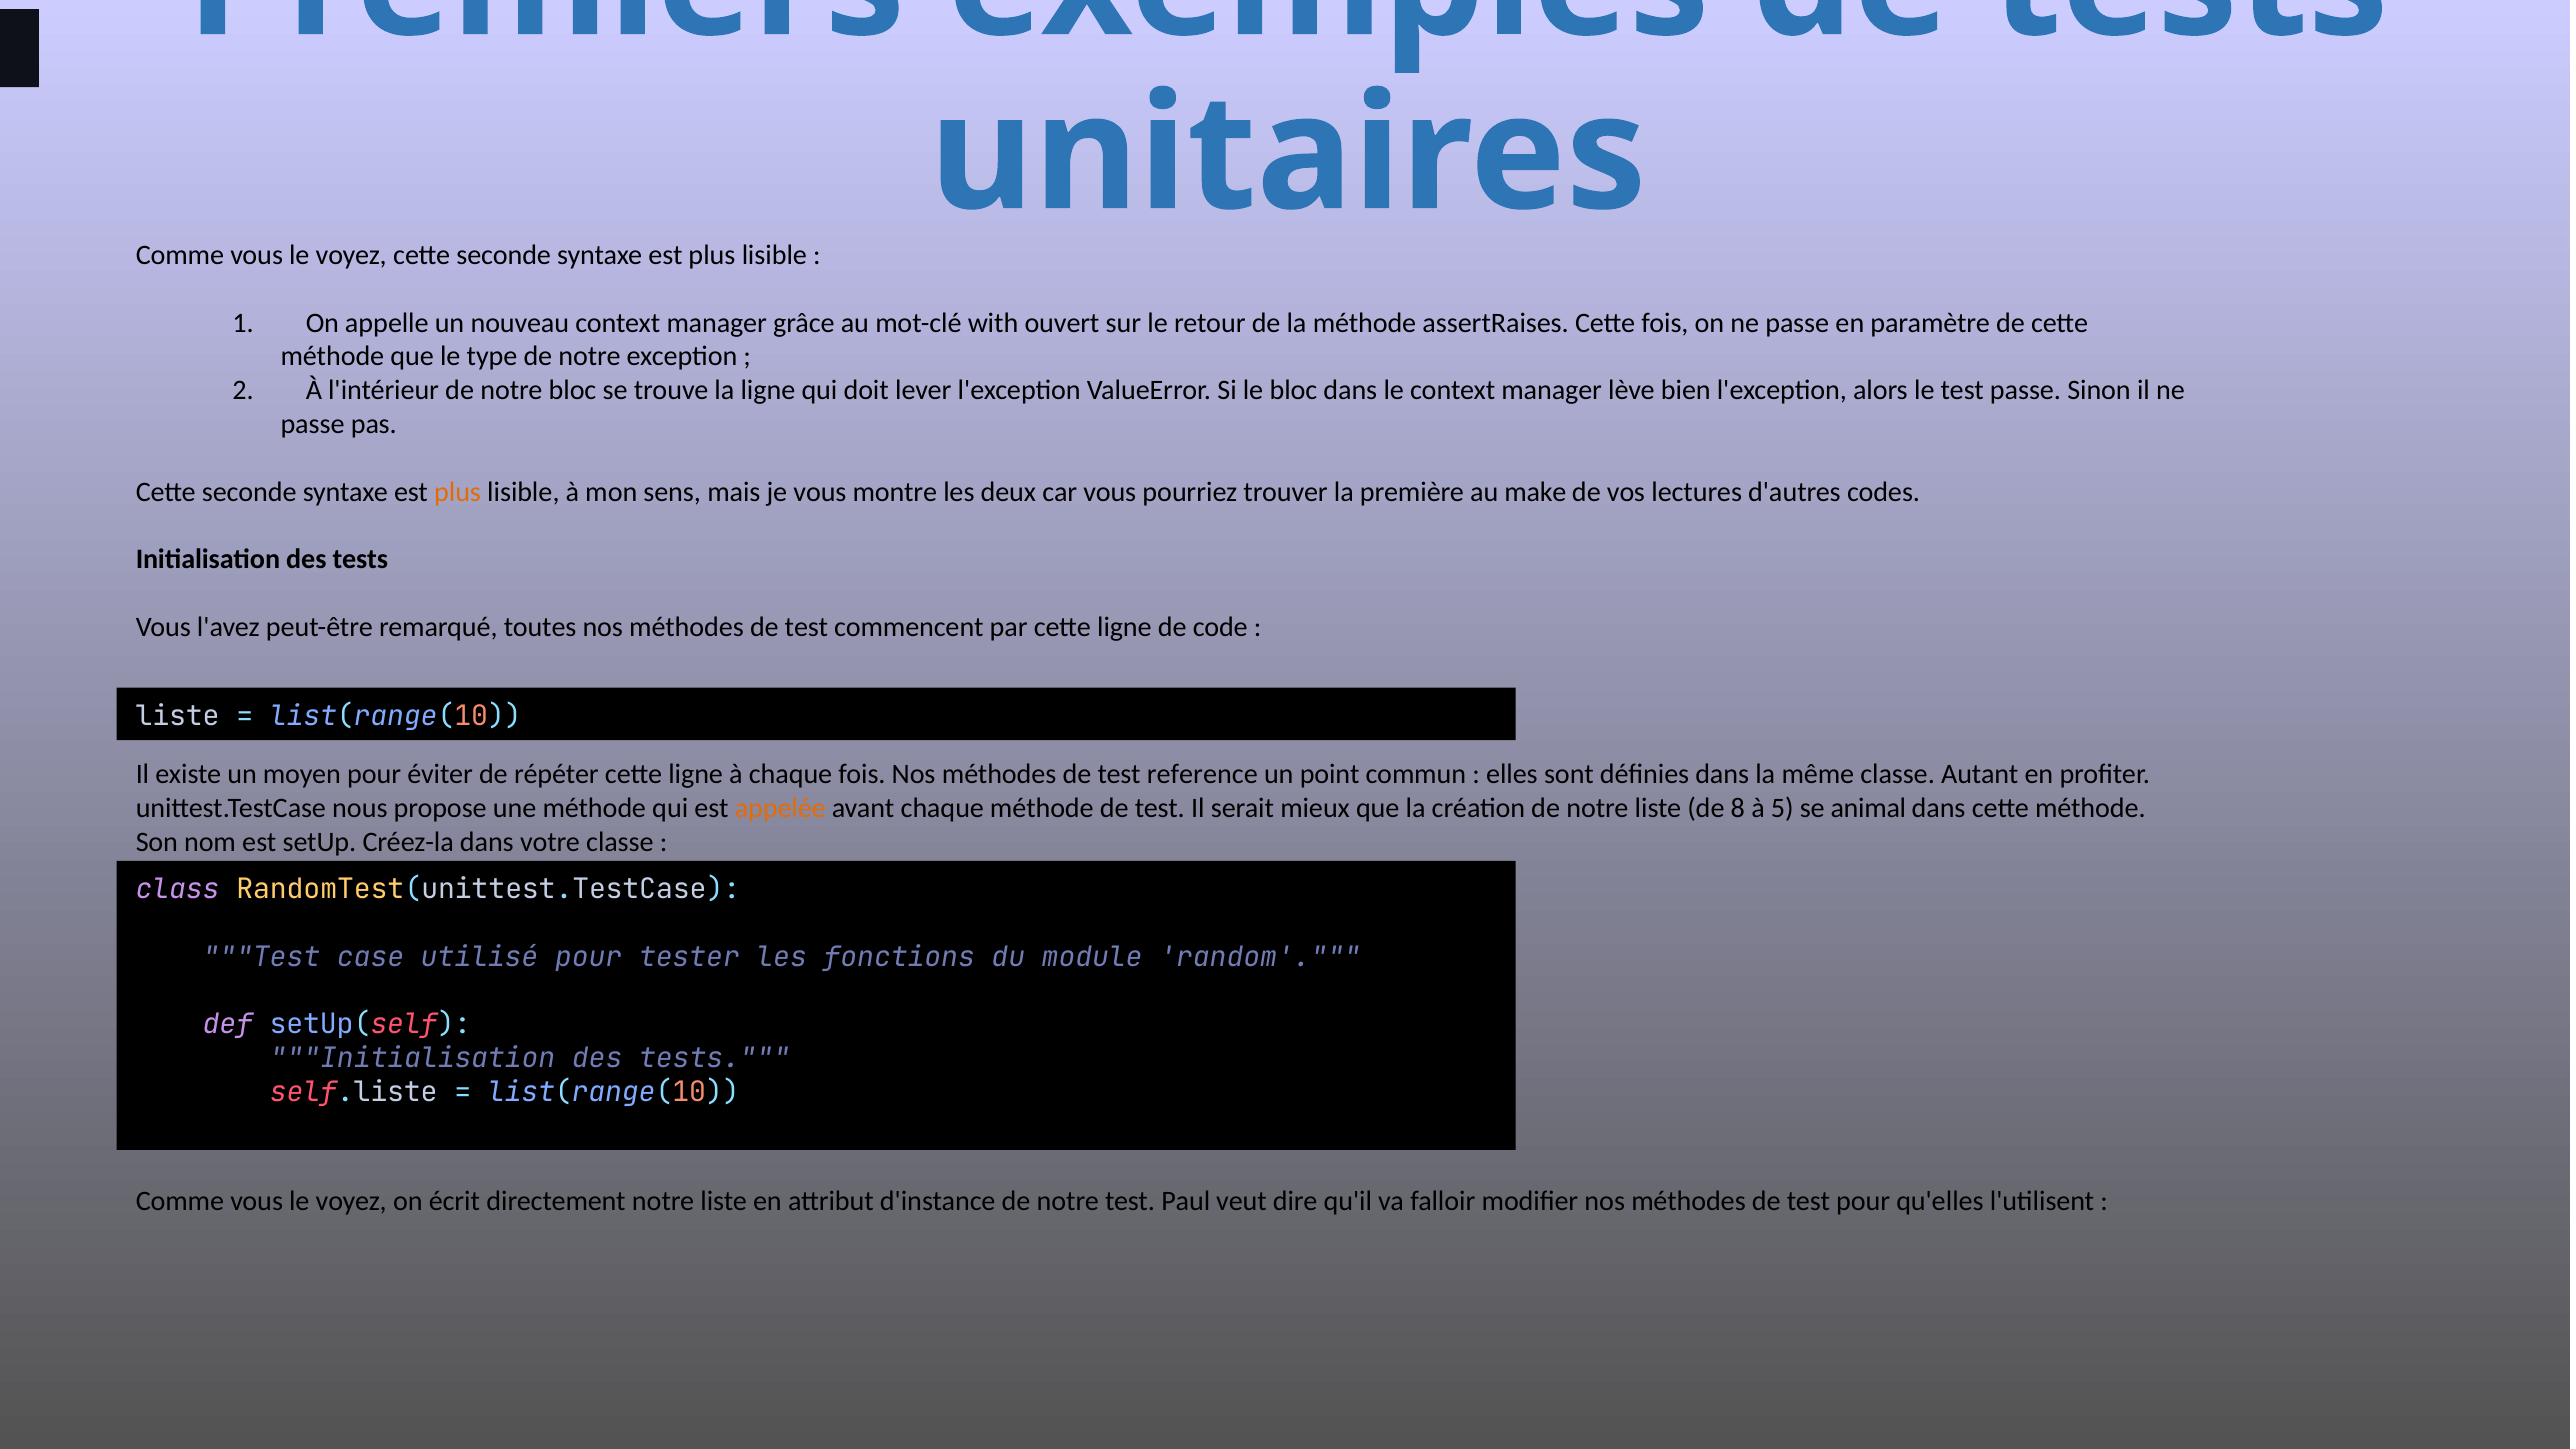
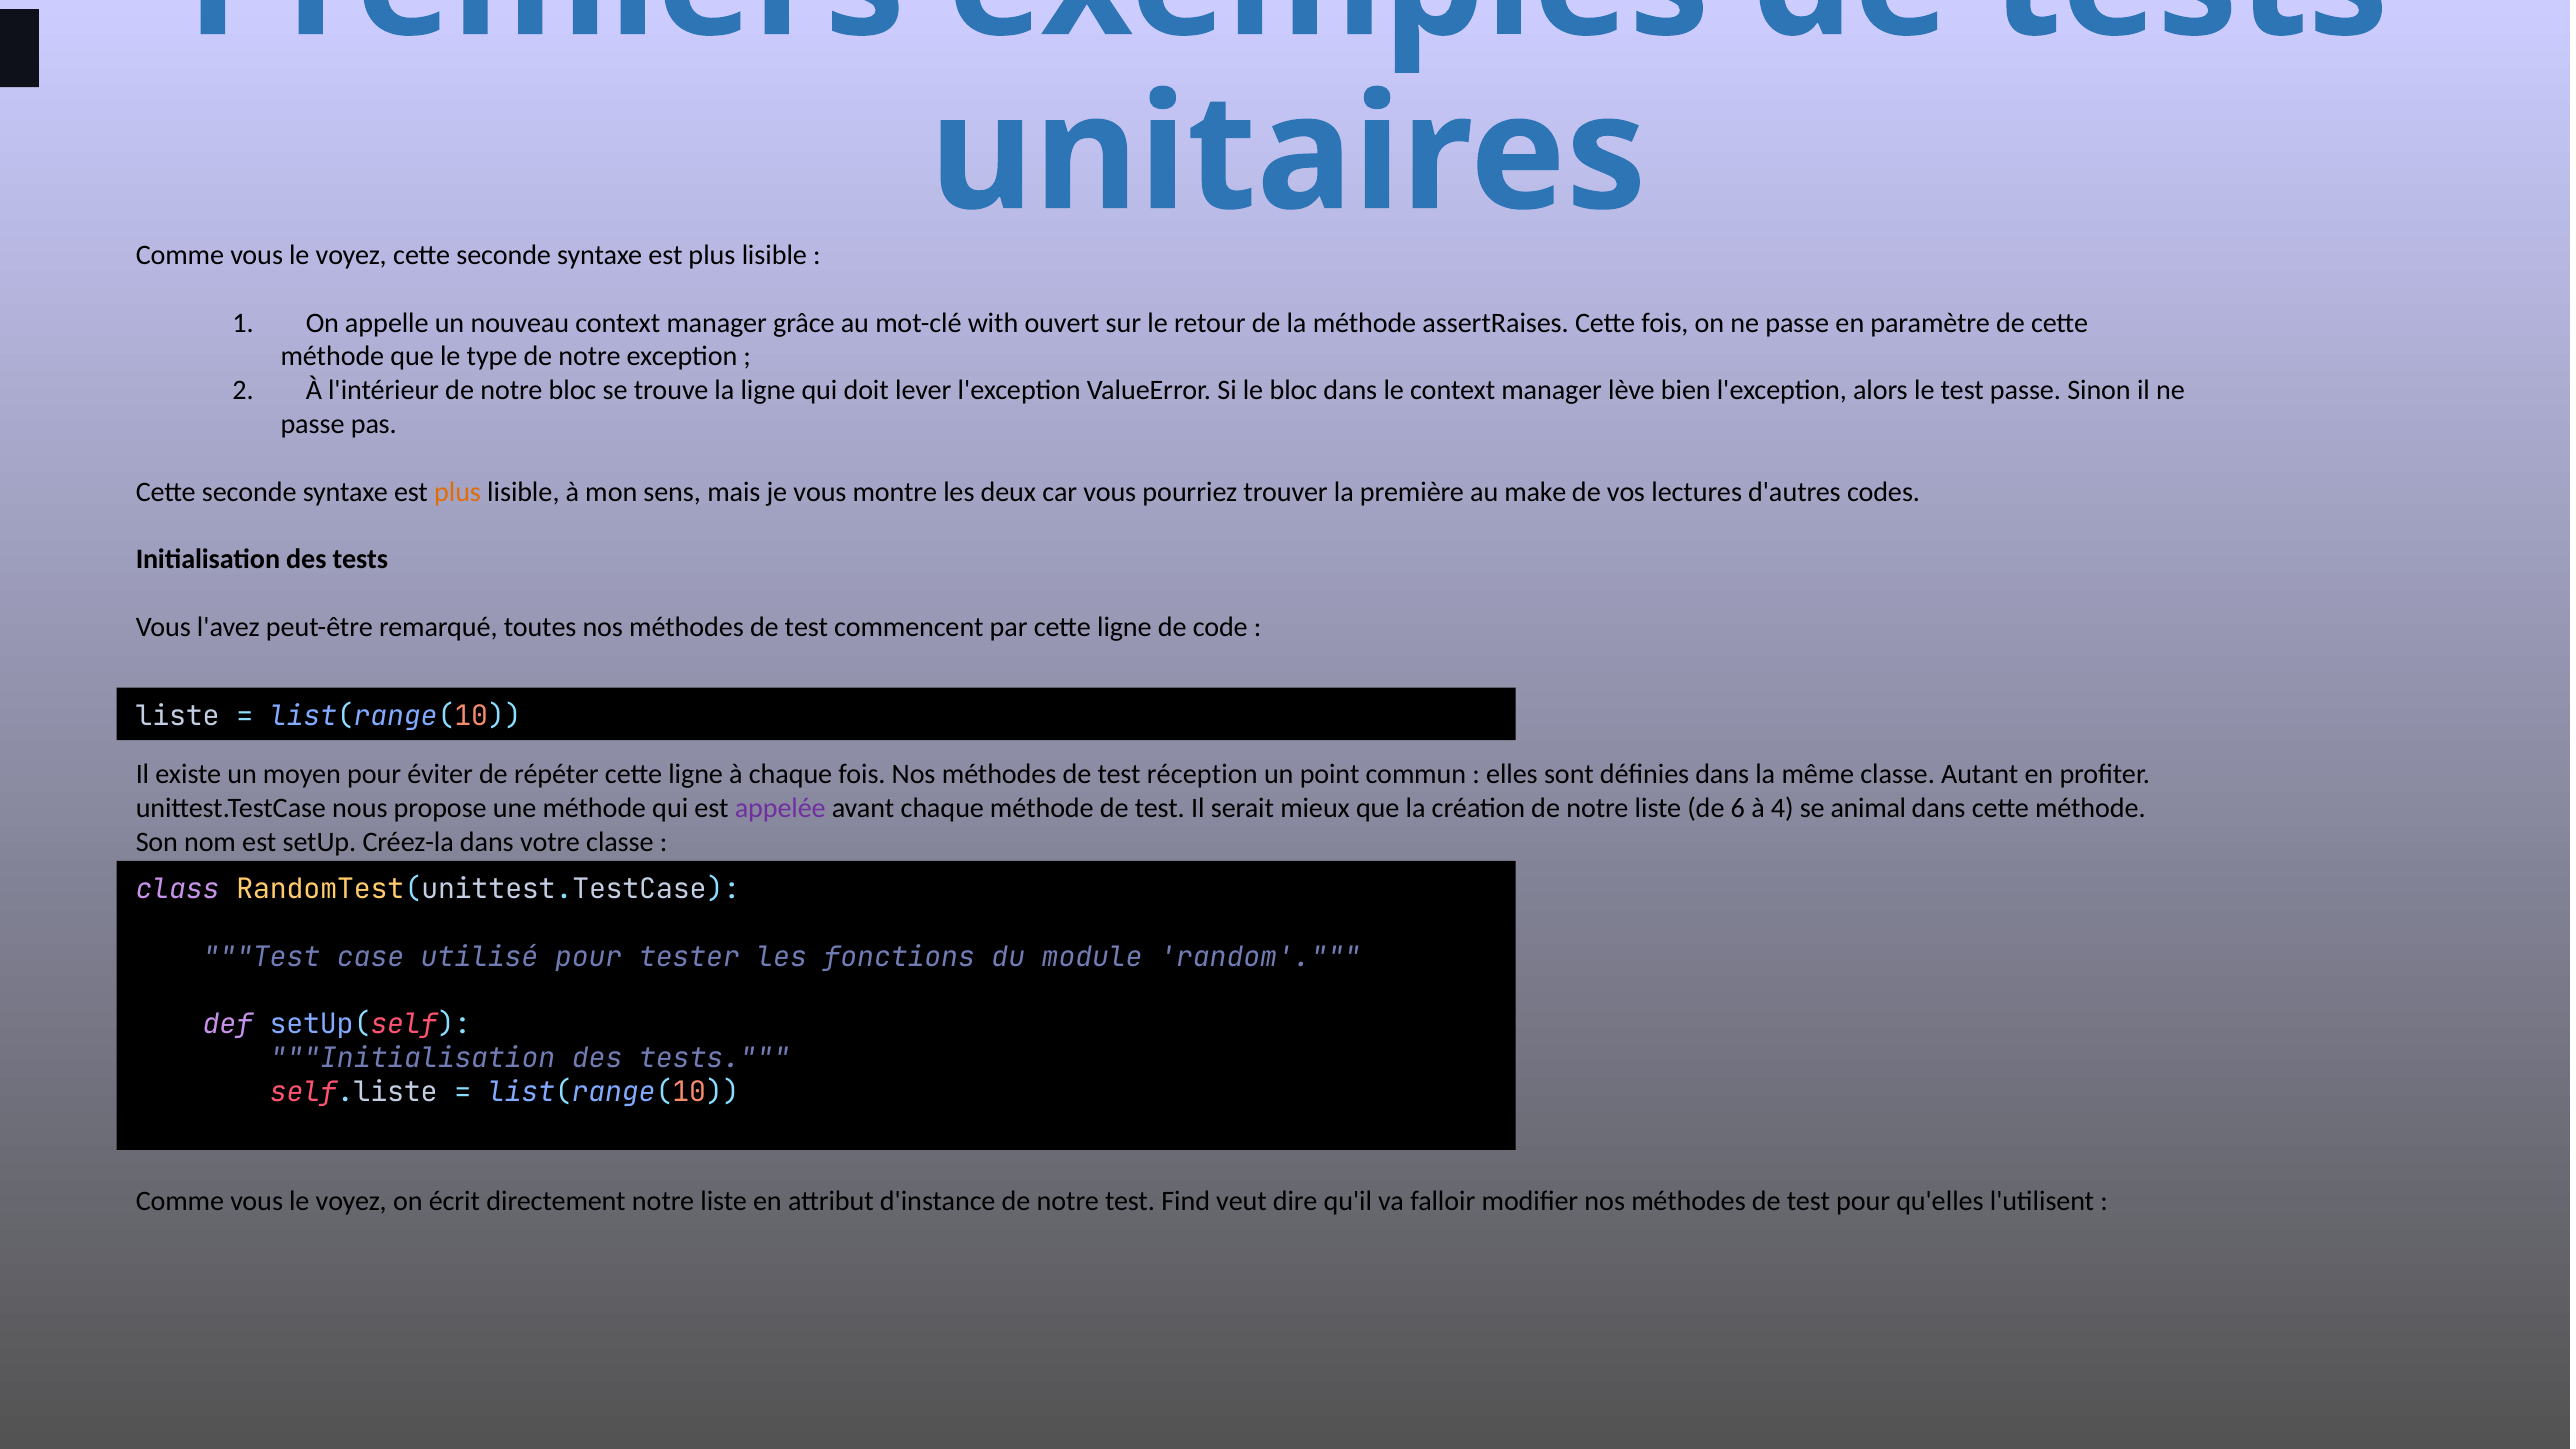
reference: reference -> réception
appelée colour: orange -> purple
8: 8 -> 6
5: 5 -> 4
Paul: Paul -> Find
